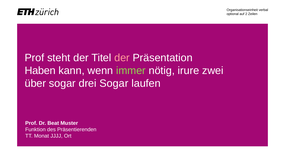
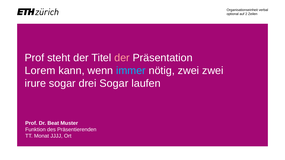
Haben: Haben -> Lorem
immer colour: light green -> light blue
nötig irure: irure -> zwei
über: über -> irure
